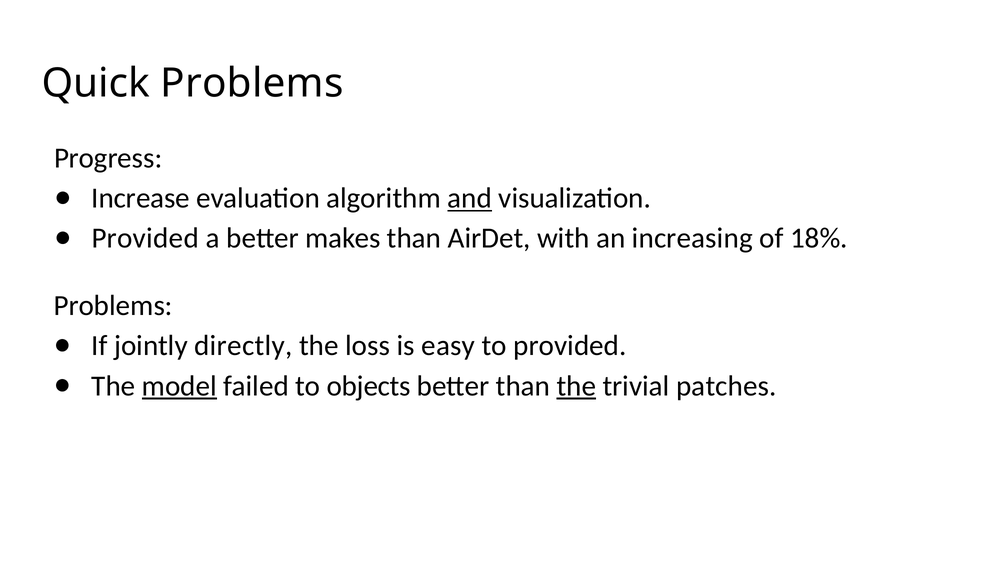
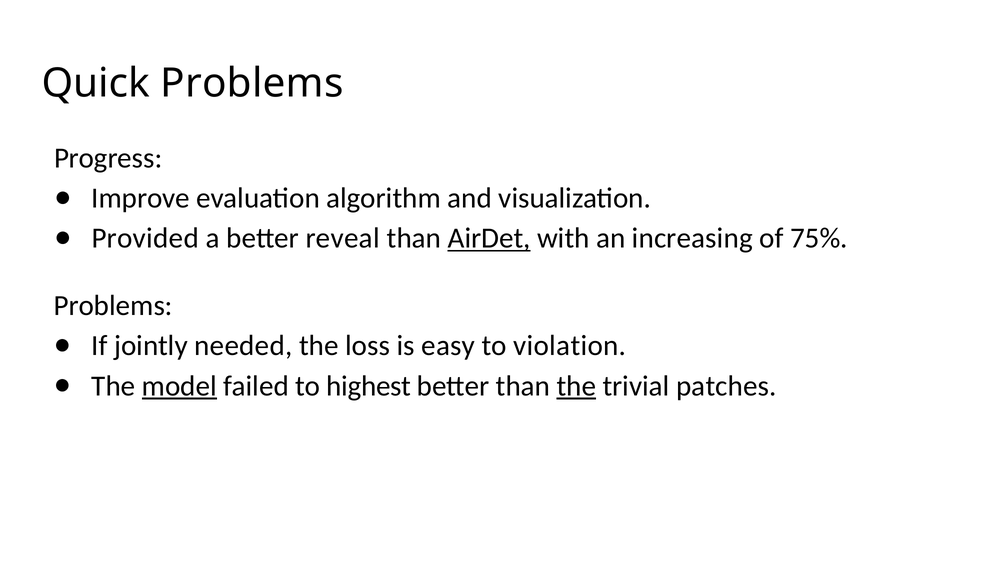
Increase: Increase -> Improve
and underline: present -> none
makes: makes -> reveal
AirDet underline: none -> present
18%: 18% -> 75%
directly: directly -> needed
to provided: provided -> violation
objects: objects -> highest
